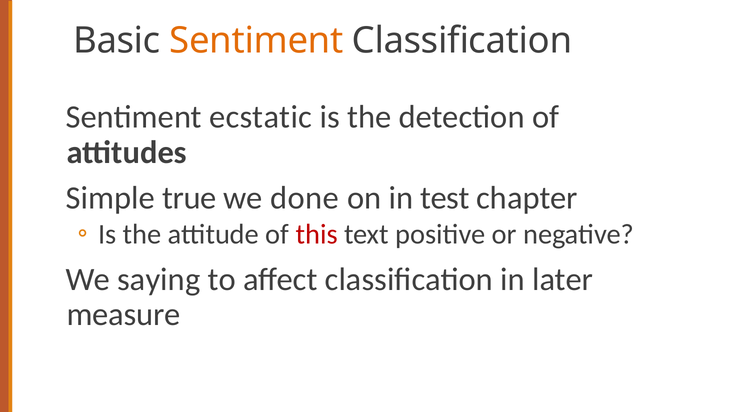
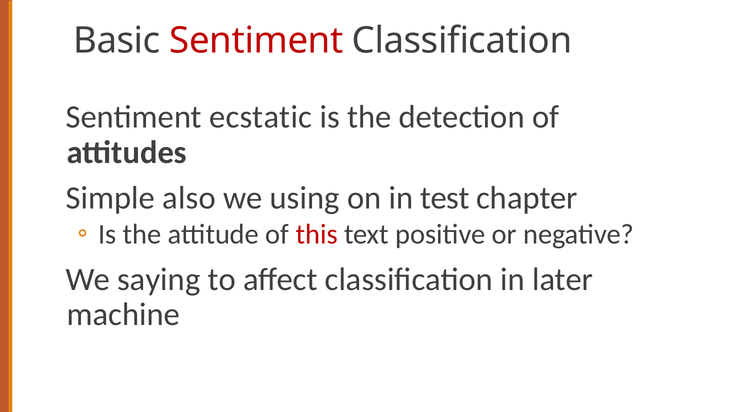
Sentiment at (256, 41) colour: orange -> red
true: true -> also
done: done -> using
measure: measure -> machine
